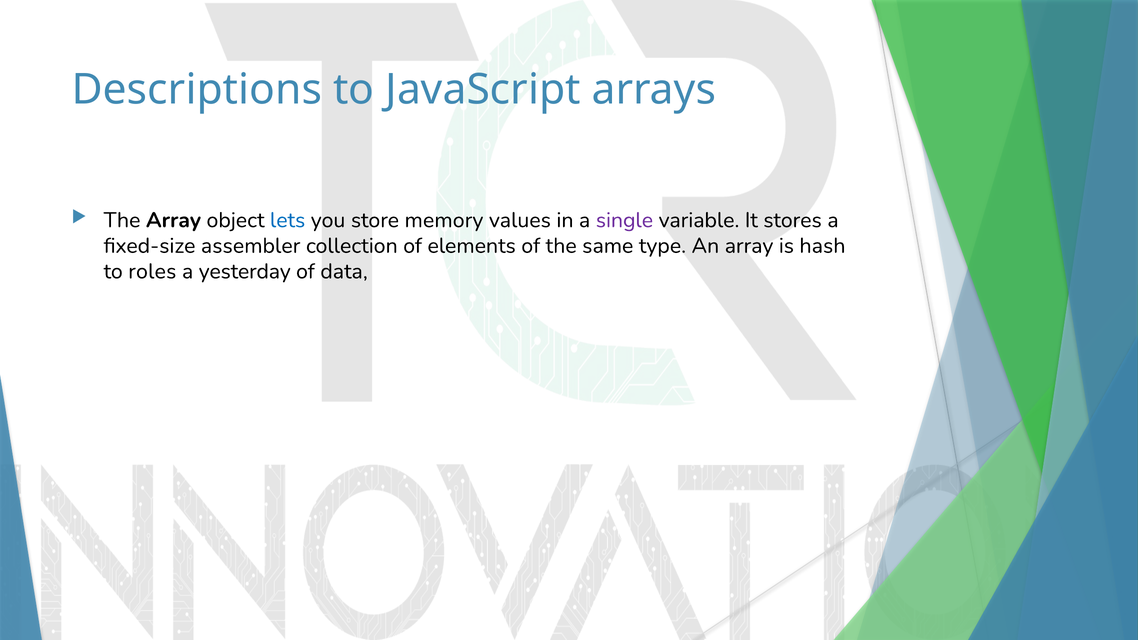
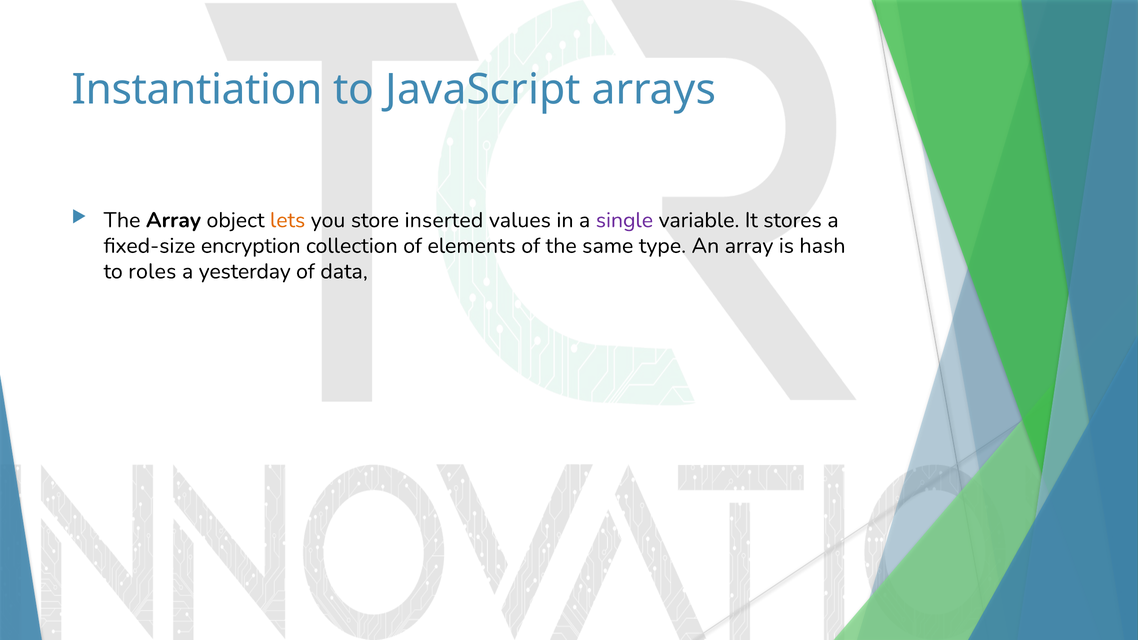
Descriptions: Descriptions -> Instantiation
lets colour: blue -> orange
memory: memory -> inserted
assembler: assembler -> encryption
